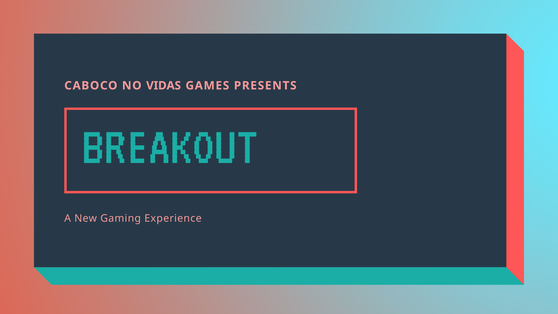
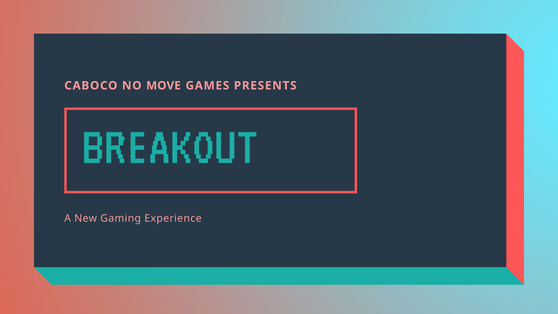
VIDAS: VIDAS -> MOVE
